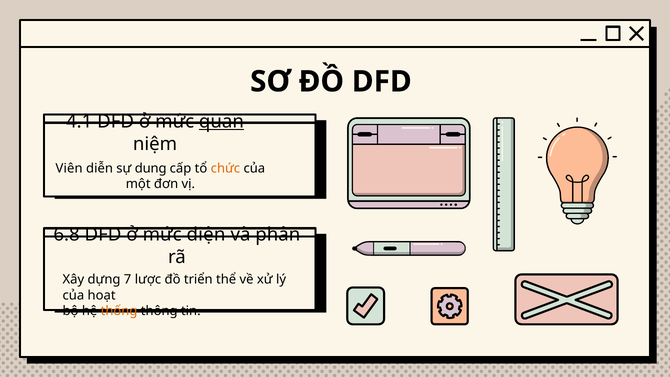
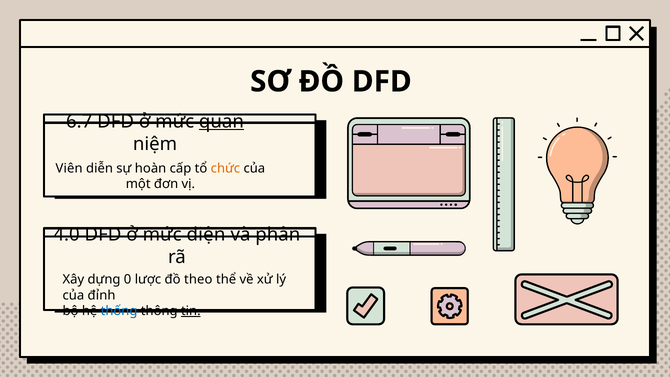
4.1: 4.1 -> 6.7
dung: dung -> hoàn
6.8: 6.8 -> 4.0
7: 7 -> 0
triển: triển -> theo
hoạt: hoạt -> đỉnh
thống colour: orange -> blue
tin underline: none -> present
